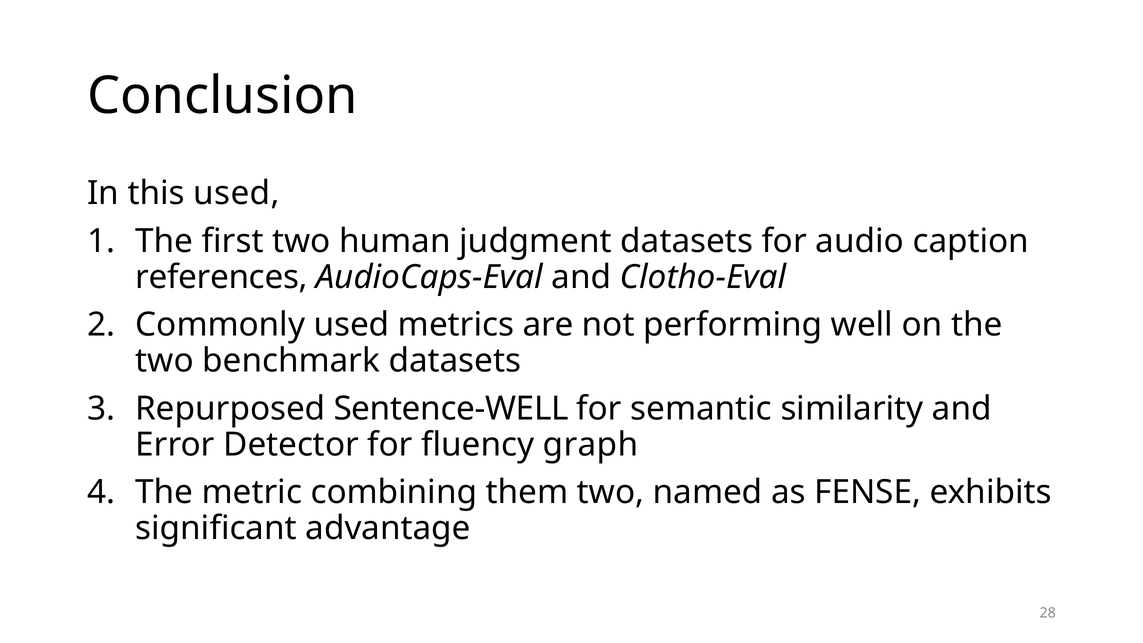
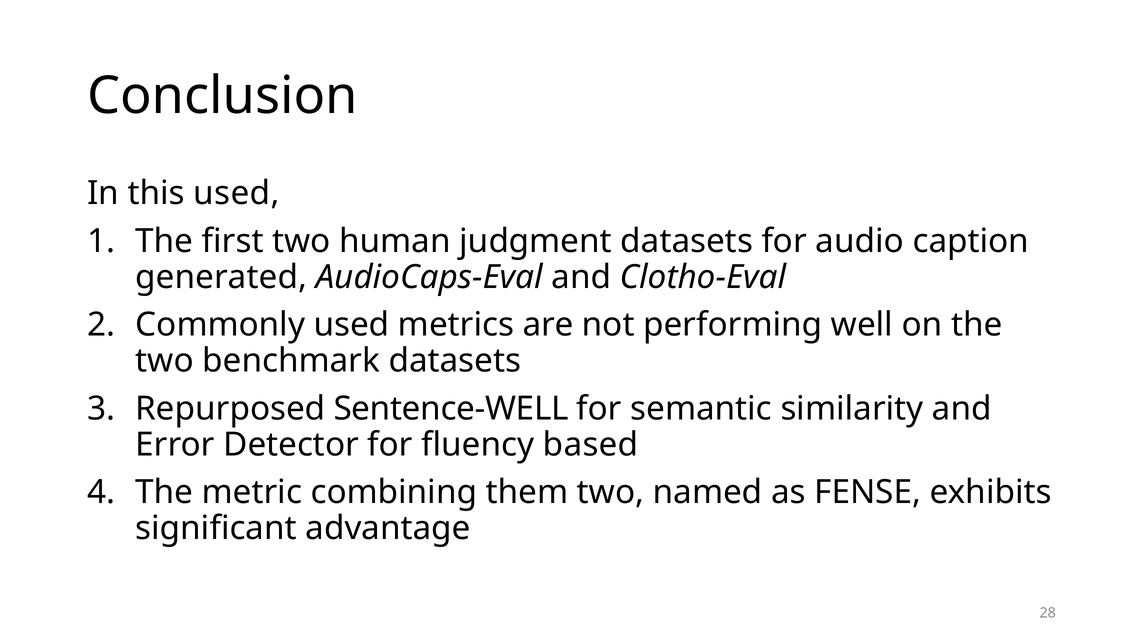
references: references -> generated
graph: graph -> based
